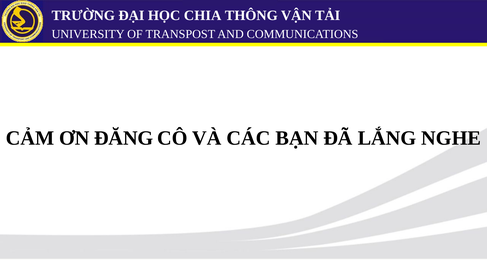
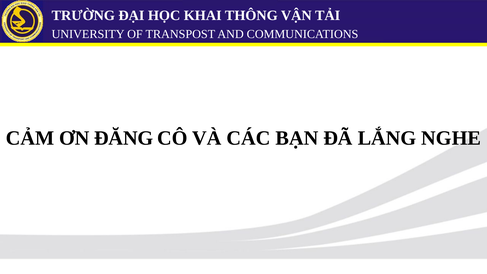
CHIA: CHIA -> KHAI
